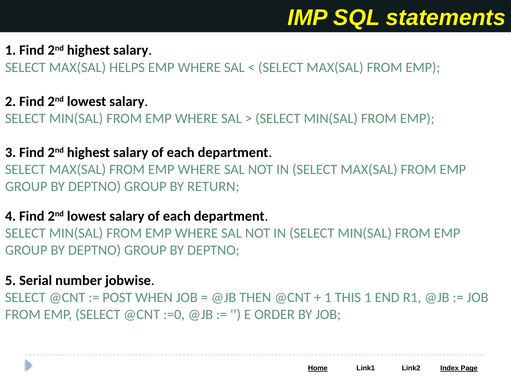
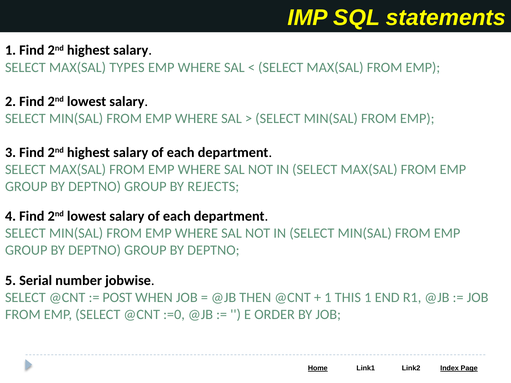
HELPS: HELPS -> TYPES
RETURN: RETURN -> REJECTS
